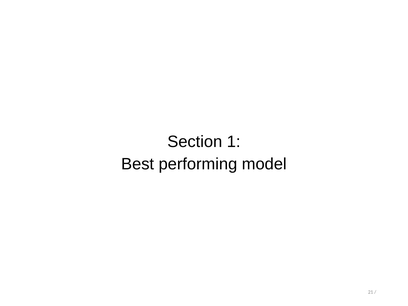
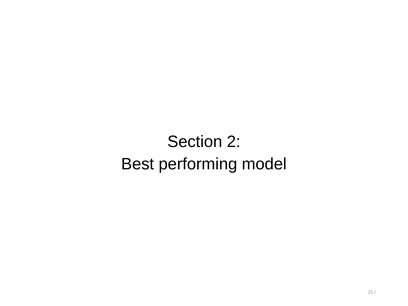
1: 1 -> 2
